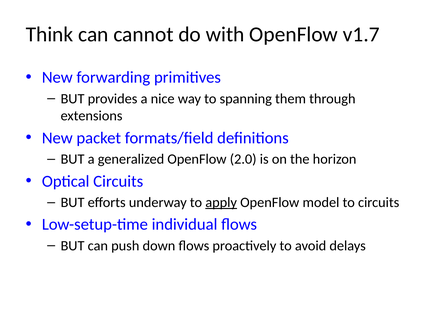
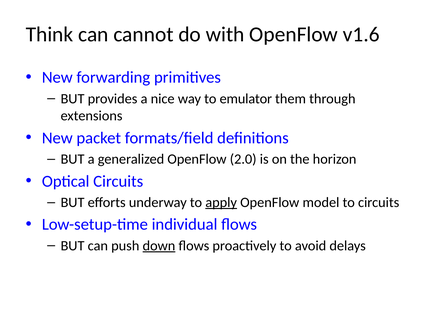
v1.7: v1.7 -> v1.6
spanning: spanning -> emulator
down underline: none -> present
